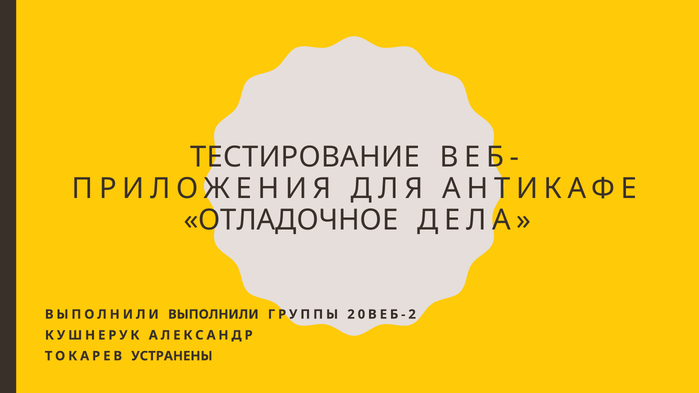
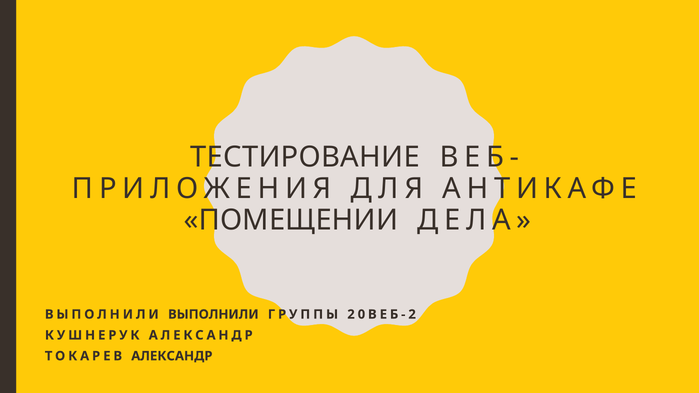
ОТЛАДОЧНОЕ: ОТЛАДОЧНОЕ -> ПОМЕЩЕНИИ
ТОКАРЕВ УСТРАНЕНЫ: УСТРАНЕНЫ -> АЛЕКСАНДР
